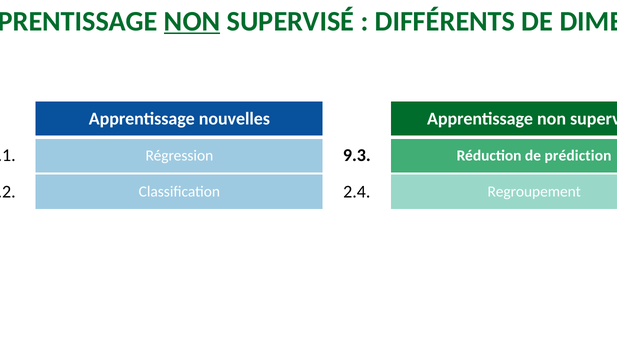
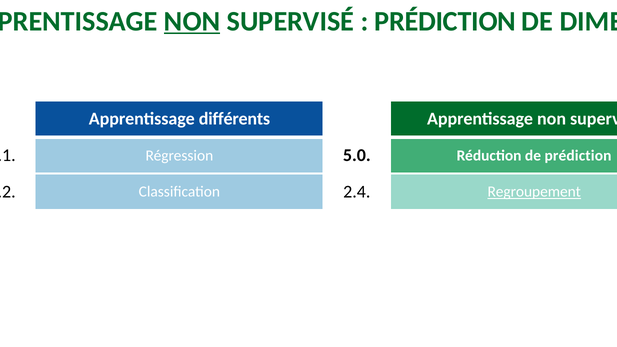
DIFFÉRENTS at (445, 21): DIFFÉRENTS -> PRÉDICTION
nouvelles: nouvelles -> différents
9.3: 9.3 -> 5.0
Regroupement underline: none -> present
